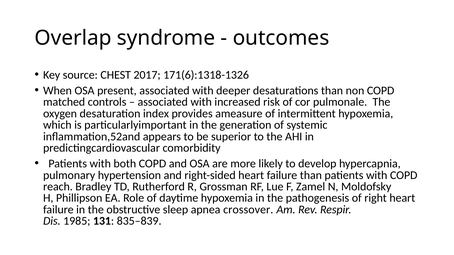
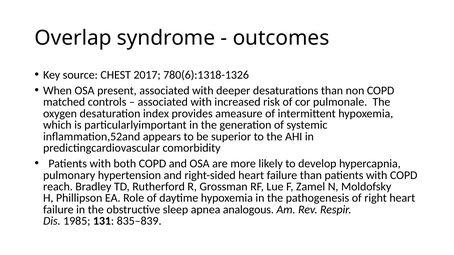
171(6):1318-1326: 171(6):1318-1326 -> 780(6):1318-1326
crossover: crossover -> analogous
